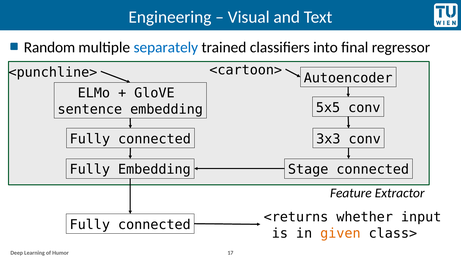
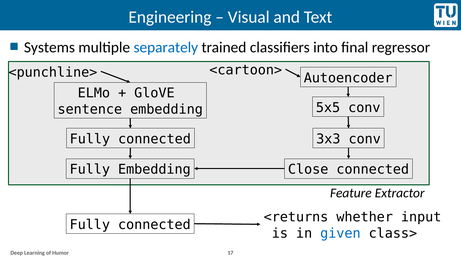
Random: Random -> Systems
Stage: Stage -> Close
given colour: orange -> blue
